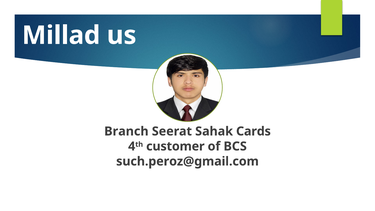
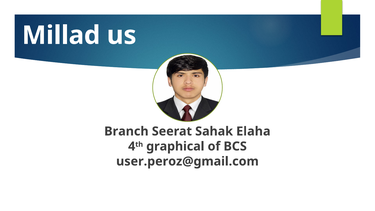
Cards: Cards -> Elaha
customer: customer -> graphical
such.peroz@gmail.com: such.peroz@gmail.com -> user.peroz@gmail.com
